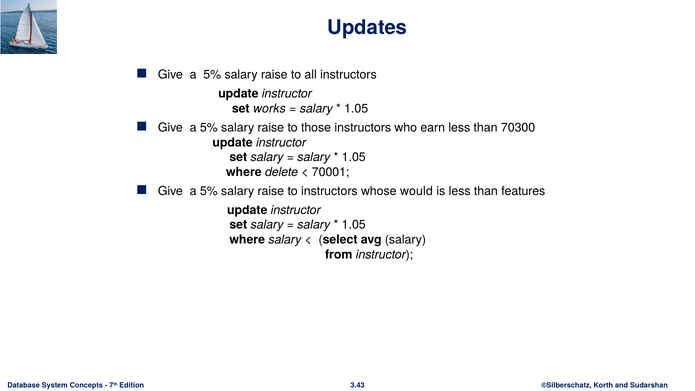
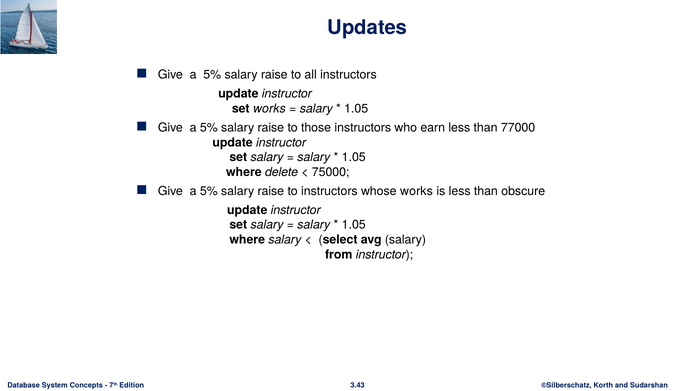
70300: 70300 -> 77000
70001: 70001 -> 75000
whose would: would -> works
features: features -> obscure
